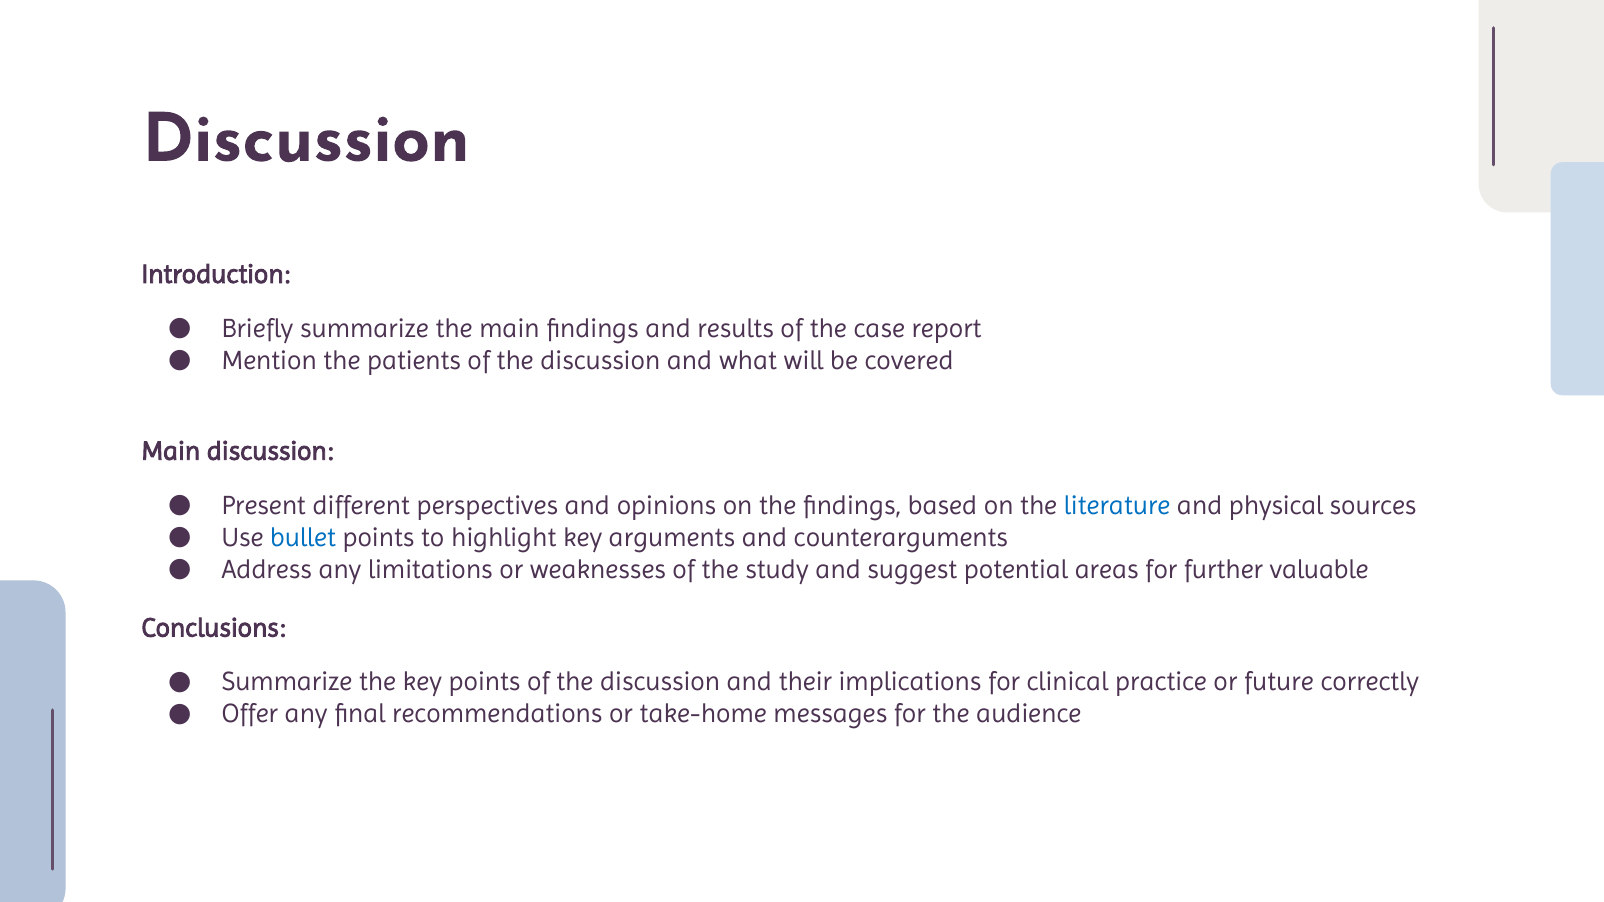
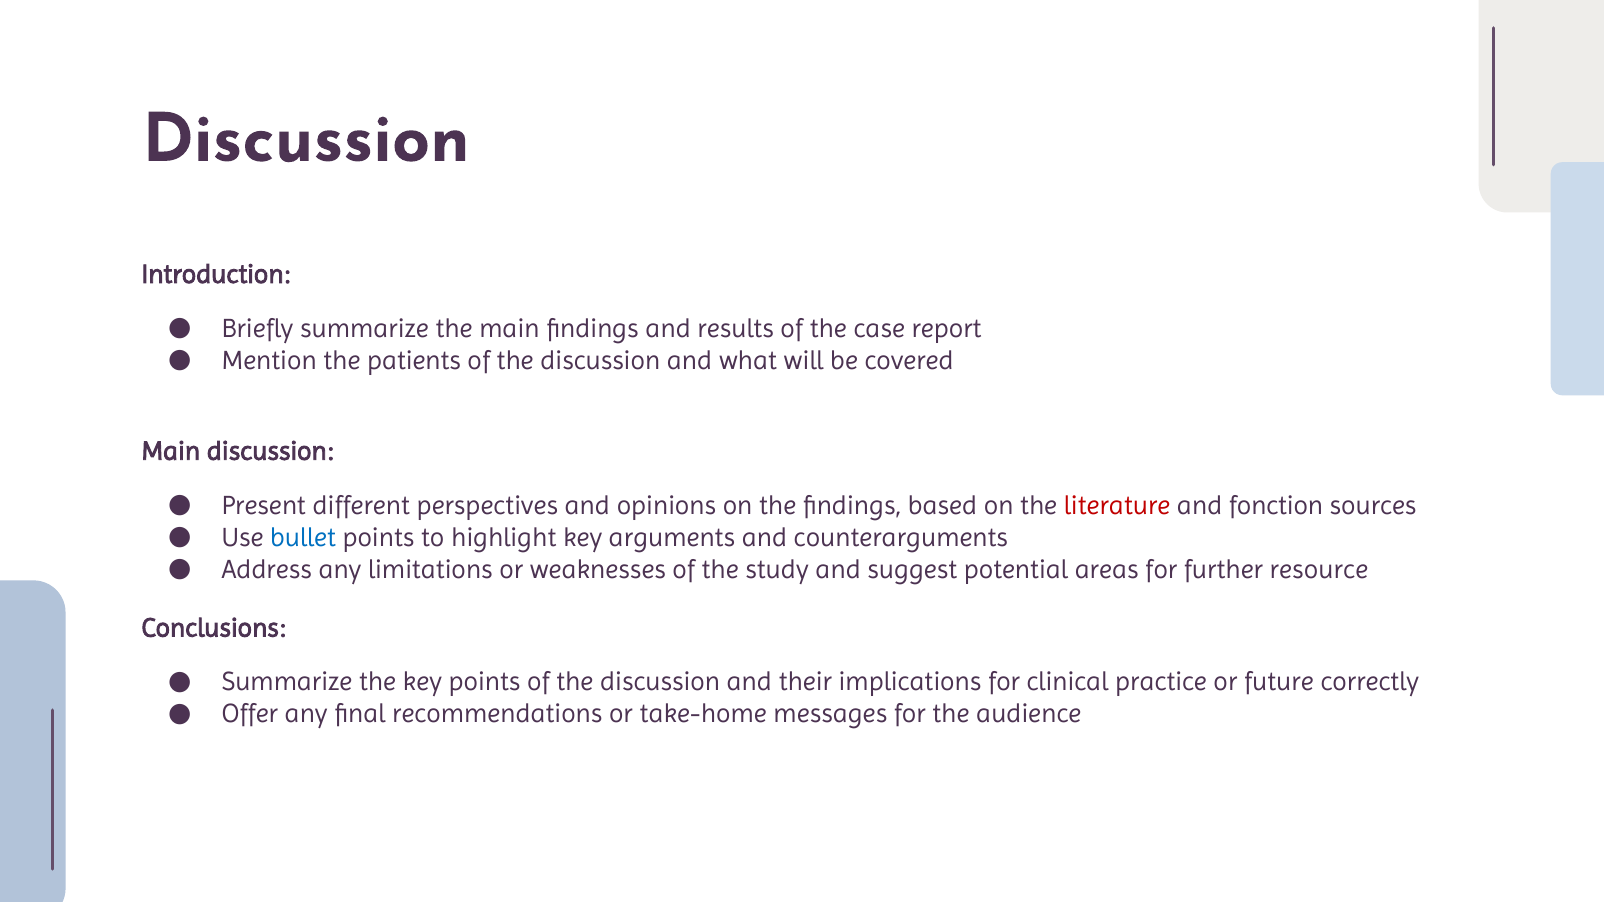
literature colour: blue -> red
physical: physical -> fonction
valuable: valuable -> resource
